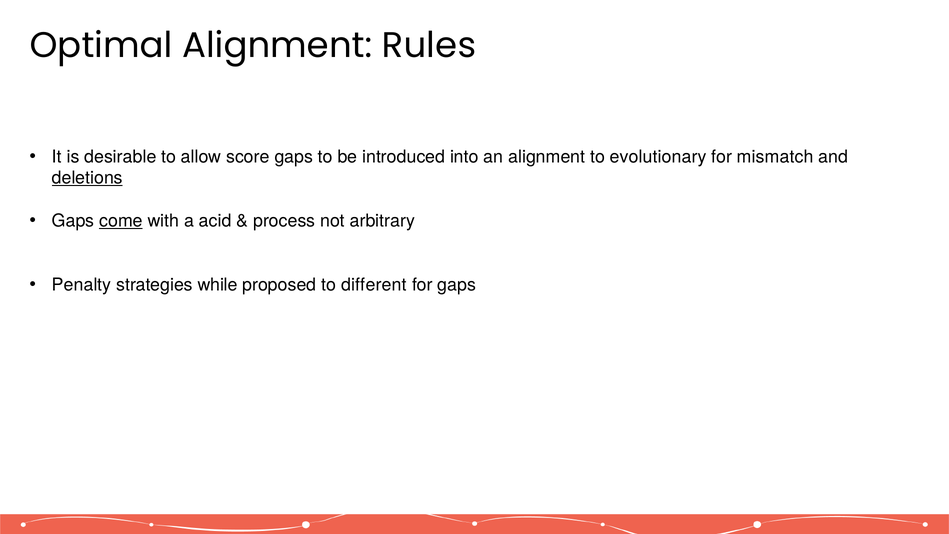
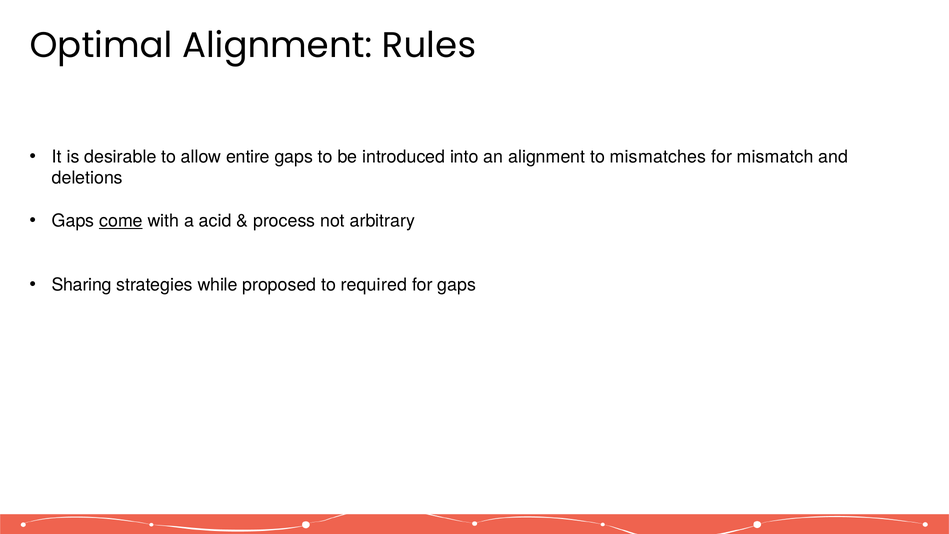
score: score -> entire
evolutionary: evolutionary -> mismatches
deletions underline: present -> none
Penalty: Penalty -> Sharing
different: different -> required
